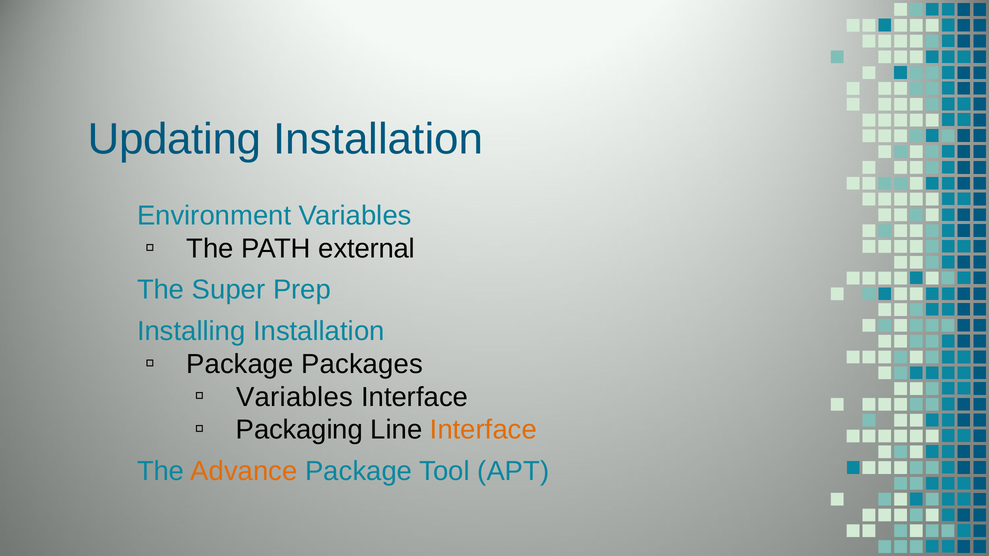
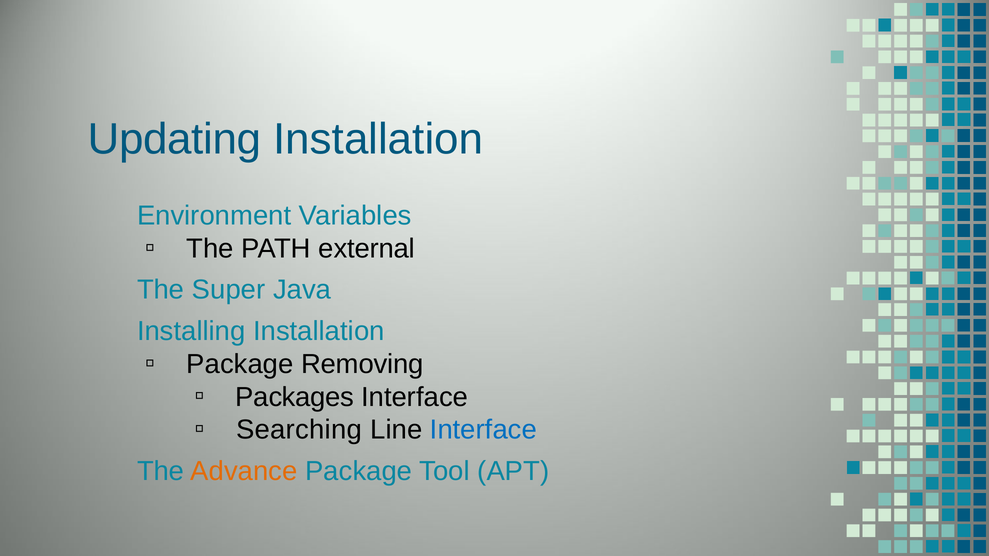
Prep: Prep -> Java
Packages: Packages -> Removing
Variables at (295, 397): Variables -> Packages
Packaging: Packaging -> Searching
Interface at (483, 430) colour: orange -> blue
